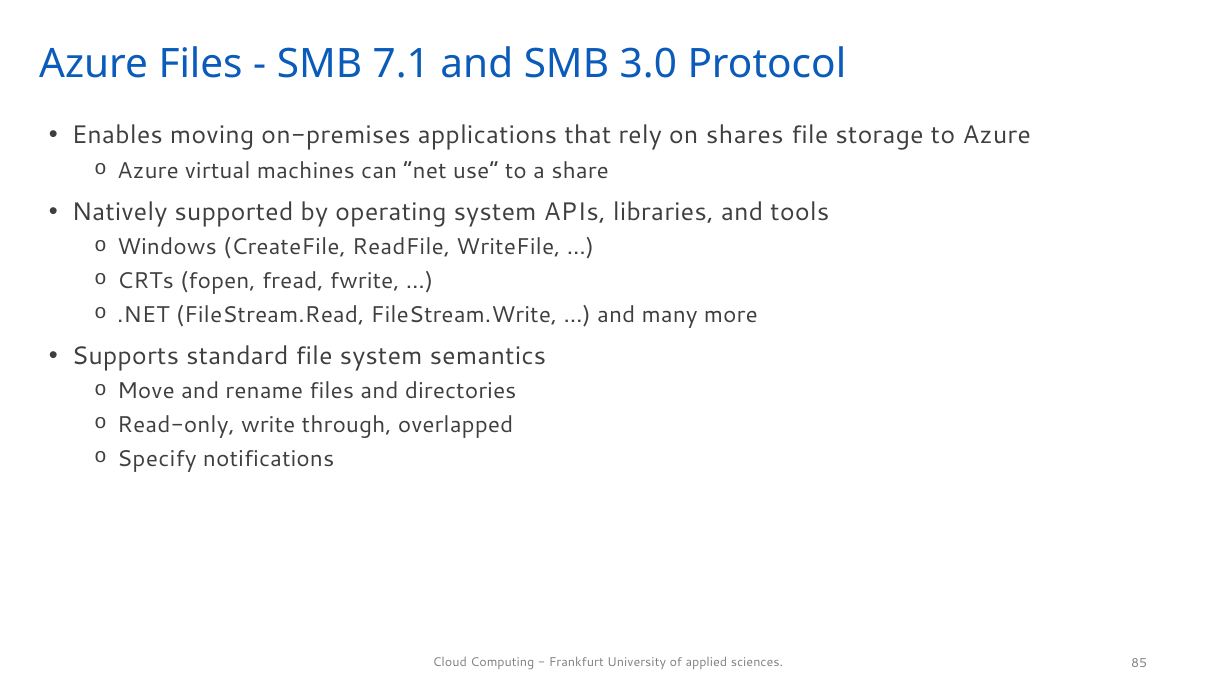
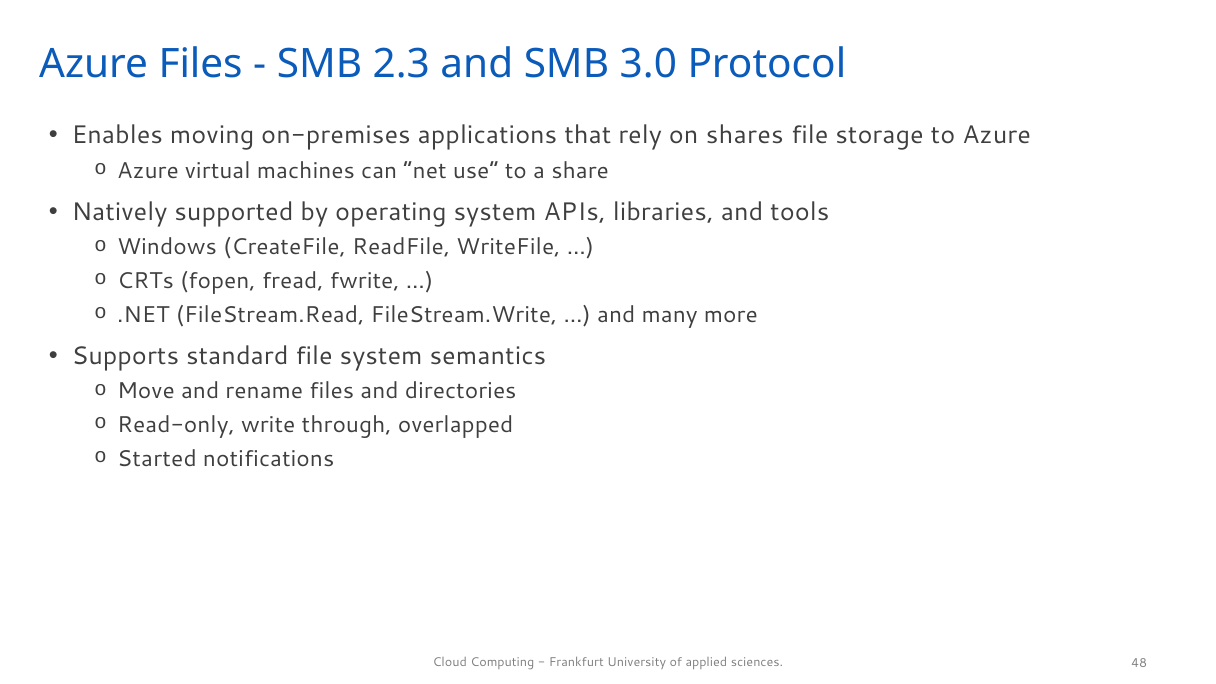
7.1: 7.1 -> 2.3
Specify: Specify -> Started
85: 85 -> 48
